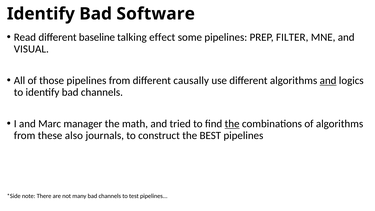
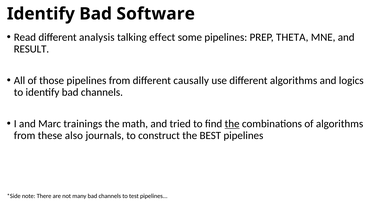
baseline: baseline -> analysis
FILTER: FILTER -> THETA
VISUAL: VISUAL -> RESULT
and at (328, 80) underline: present -> none
manager: manager -> trainings
